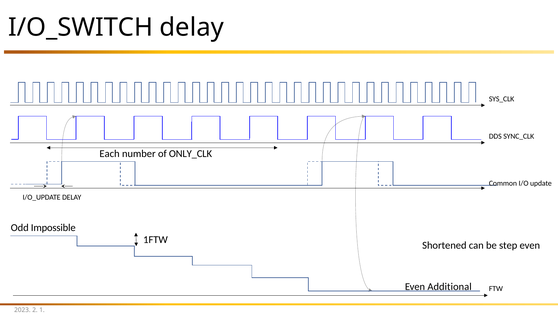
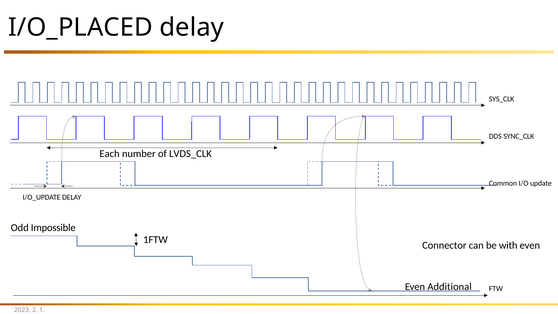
I/O_SWITCH: I/O_SWITCH -> I/O_PLACED
ONLY_CLK: ONLY_CLK -> LVDS_CLK
Shortened: Shortened -> Connector
step: step -> with
